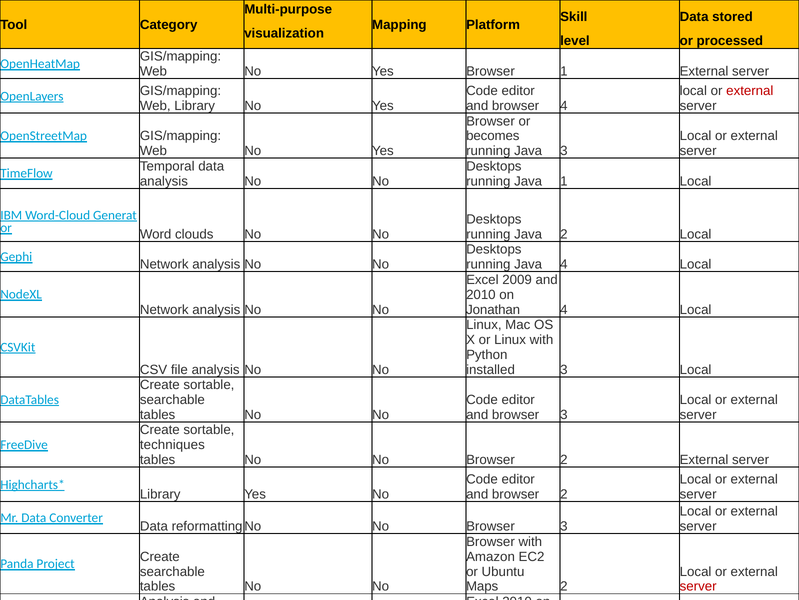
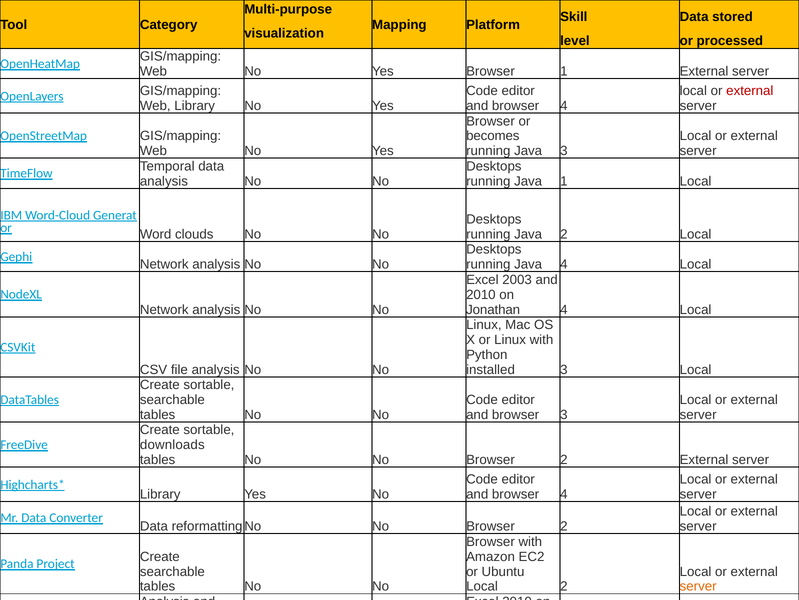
2009: 2009 -> 2003
techniques: techniques -> downloads
2 at (564, 494): 2 -> 4
3 at (564, 526): 3 -> 2
Maps at (482, 586): Maps -> Local
server at (698, 586) colour: red -> orange
